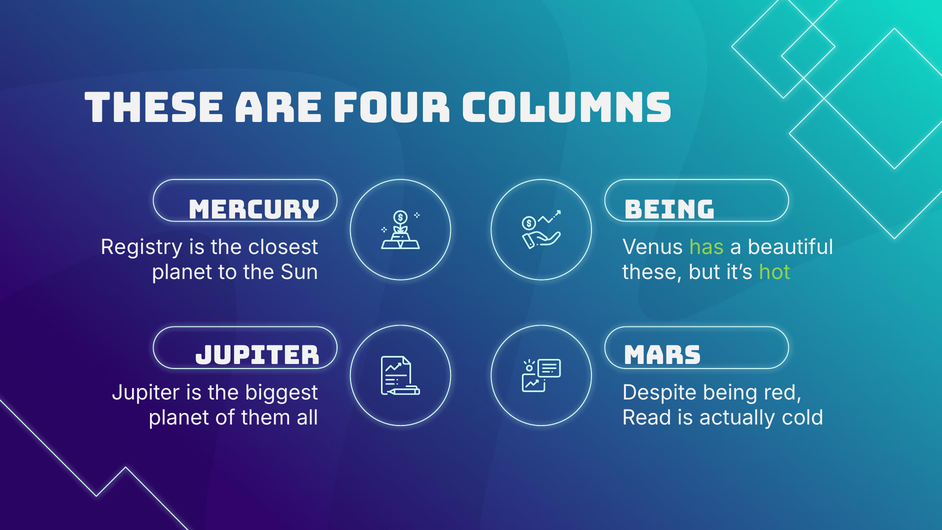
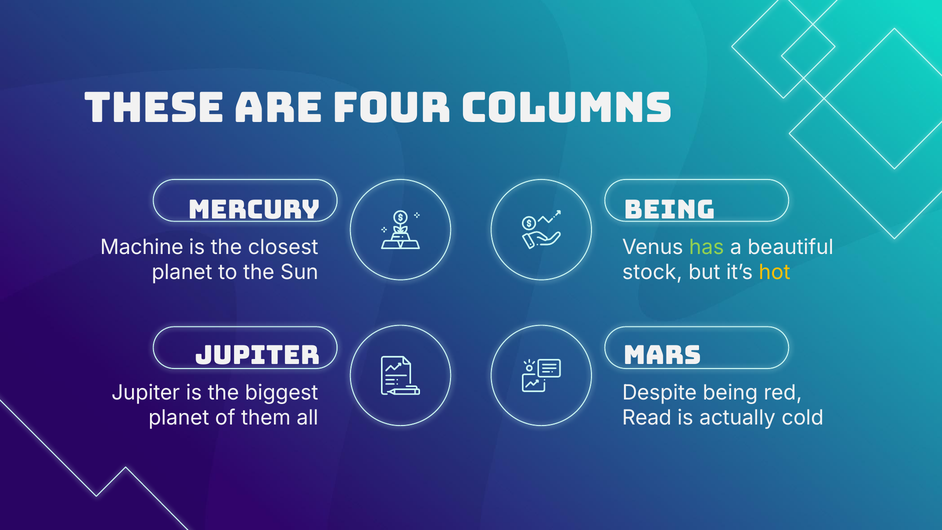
Registry: Registry -> Machine
these at (652, 272): these -> stock
hot colour: light green -> yellow
